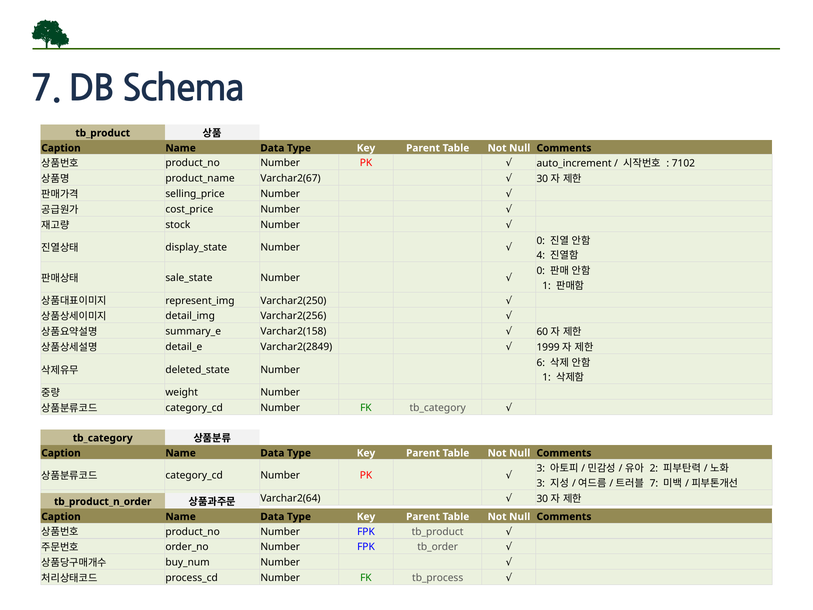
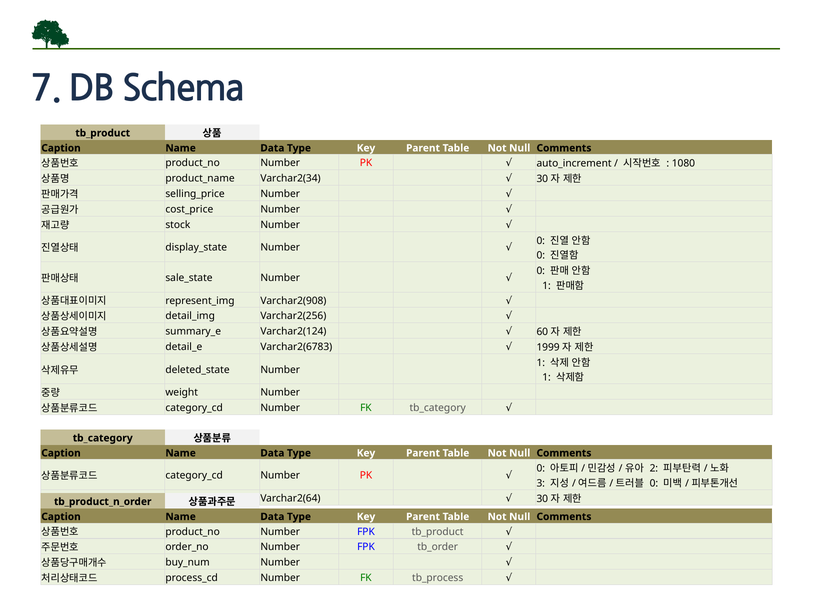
7102: 7102 -> 1080
Varchar2(67: Varchar2(67 -> Varchar2(34
4 at (541, 255): 4 -> 0
Varchar2(250: Varchar2(250 -> Varchar2(908
Varchar2(158: Varchar2(158 -> Varchar2(124
Varchar2(2849: Varchar2(2849 -> Varchar2(6783
6 at (541, 363): 6 -> 1
3 at (541, 468): 3 -> 0
7 at (654, 483): 7 -> 0
